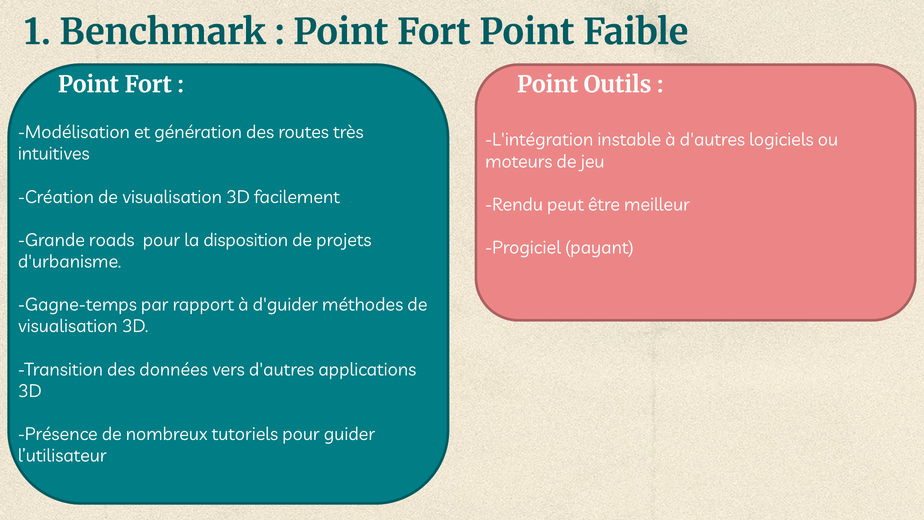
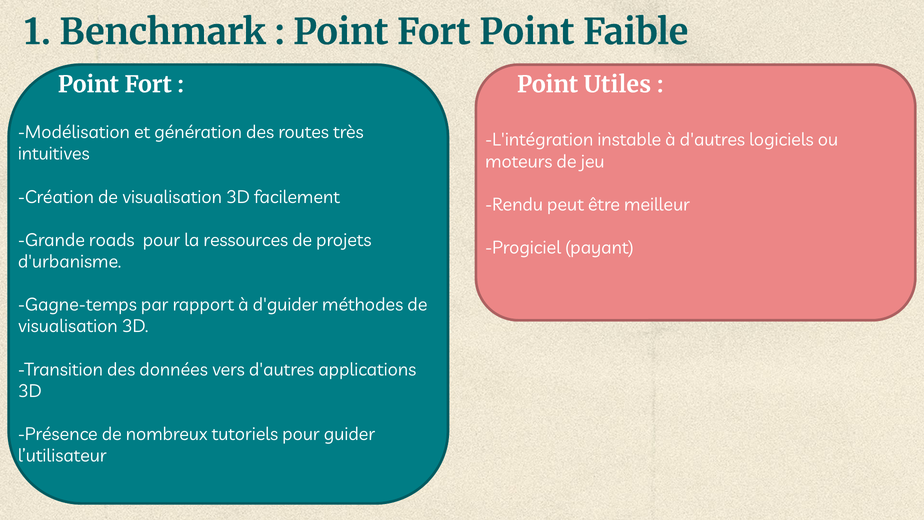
Outils: Outils -> Utiles
disposition: disposition -> ressources
